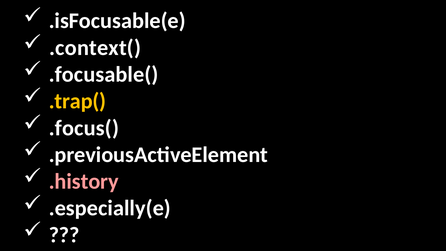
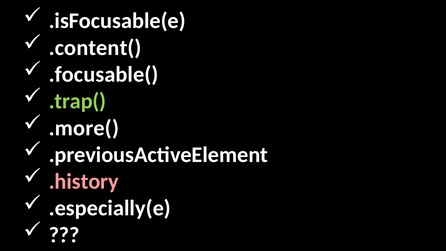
.context(: .context( -> .content(
.trap( colour: yellow -> light green
.focus(: .focus( -> .more(
